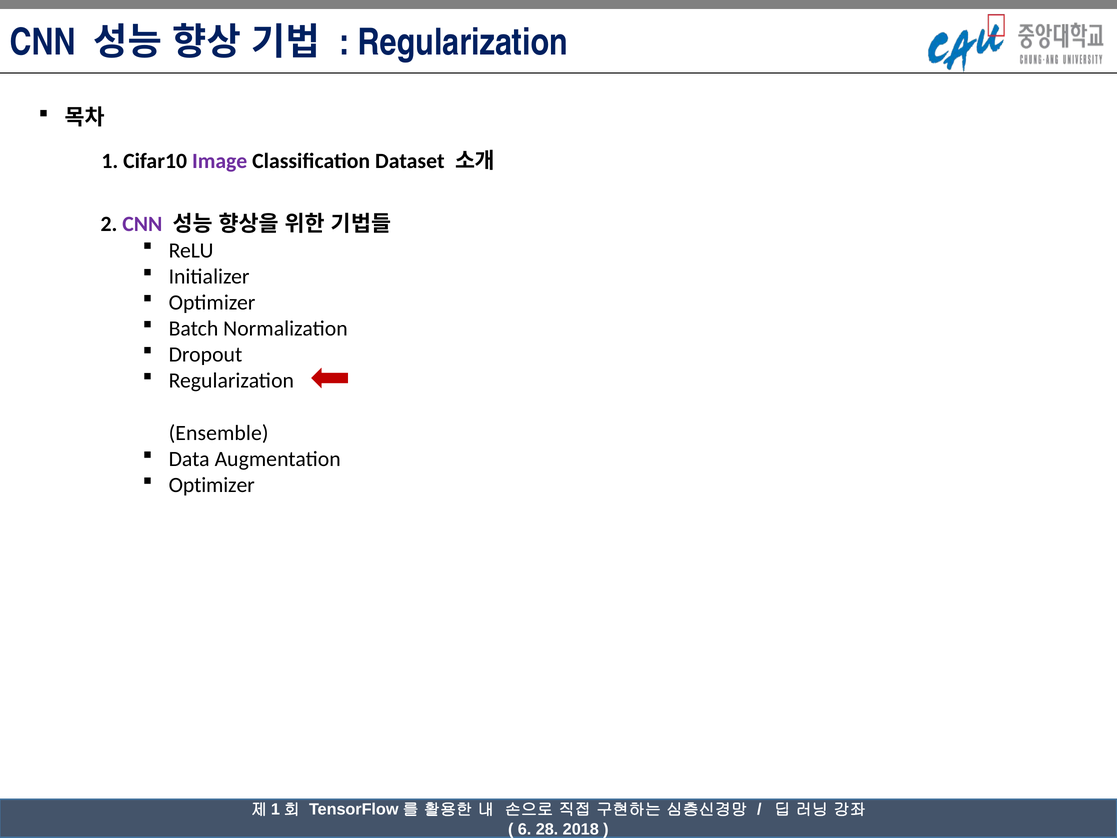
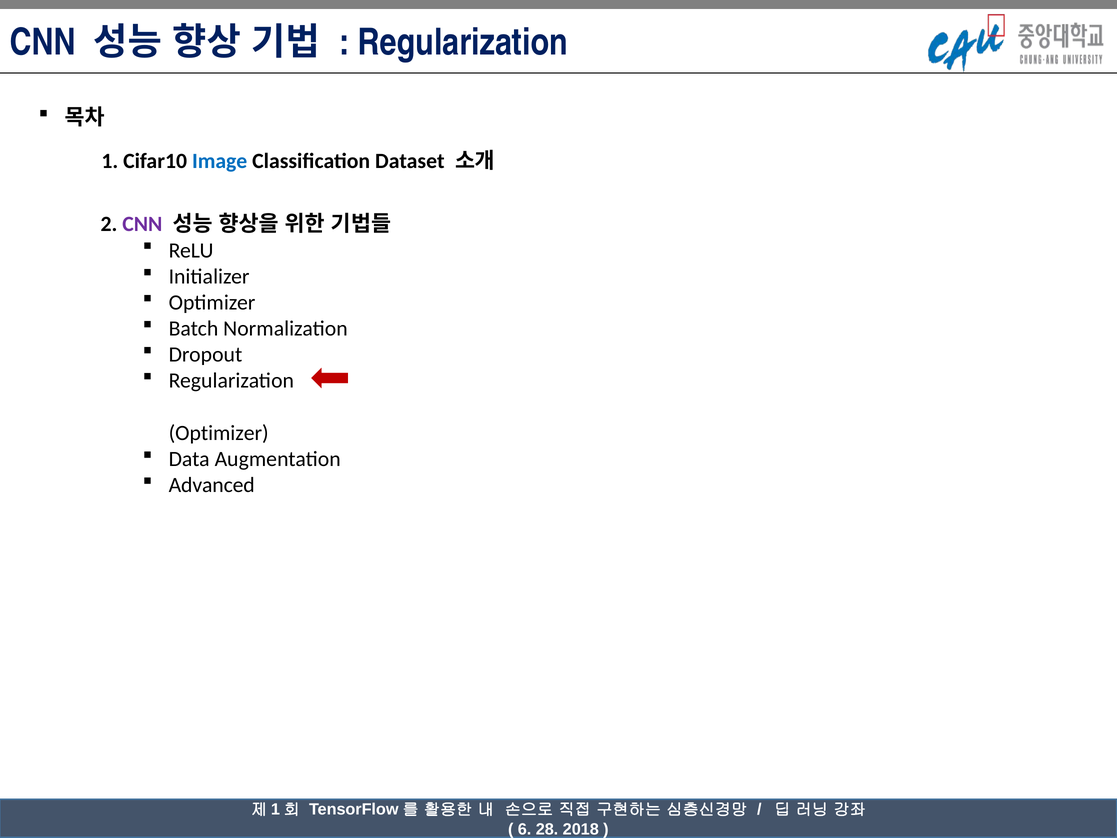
Image colour: purple -> blue
Ensemble at (219, 433): Ensemble -> Optimizer
Optimizer at (212, 485): Optimizer -> Advanced
